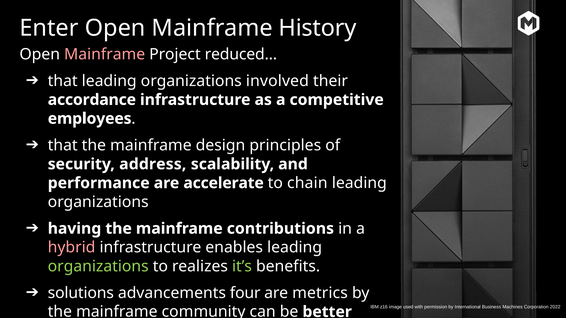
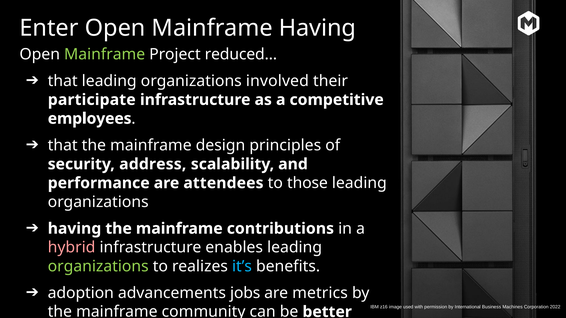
Mainframe History: History -> Having
Mainframe at (105, 54) colour: pink -> light green
accordance: accordance -> participate
accelerate: accelerate -> attendees
chain: chain -> those
it’s colour: light green -> light blue
solutions: solutions -> adoption
four: four -> jobs
